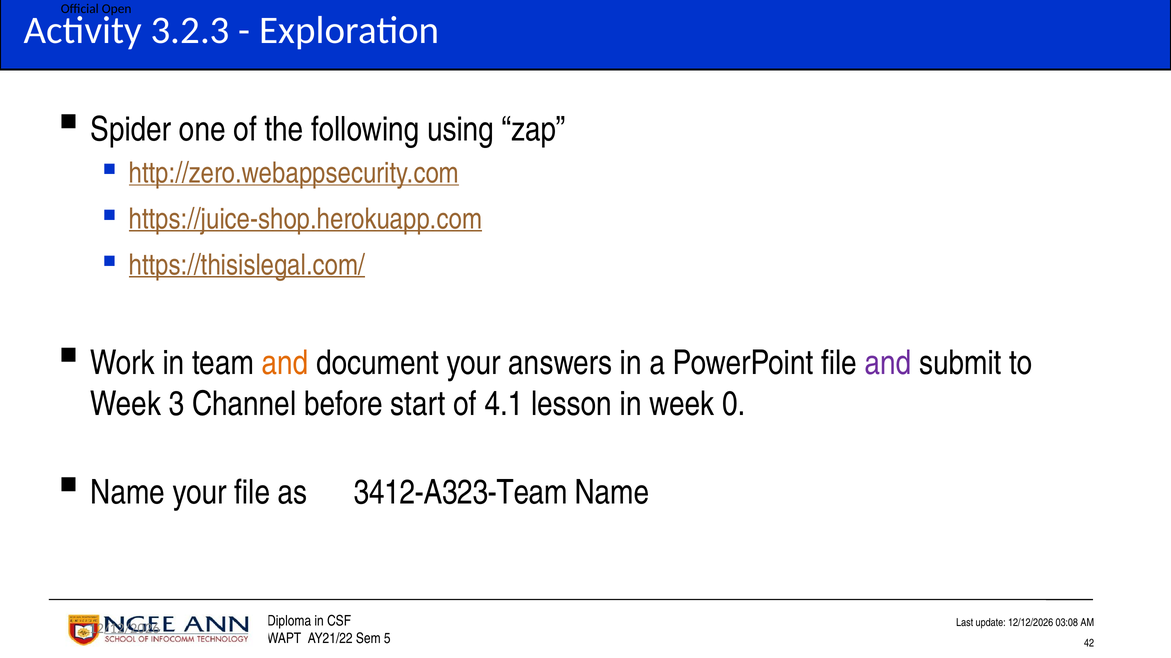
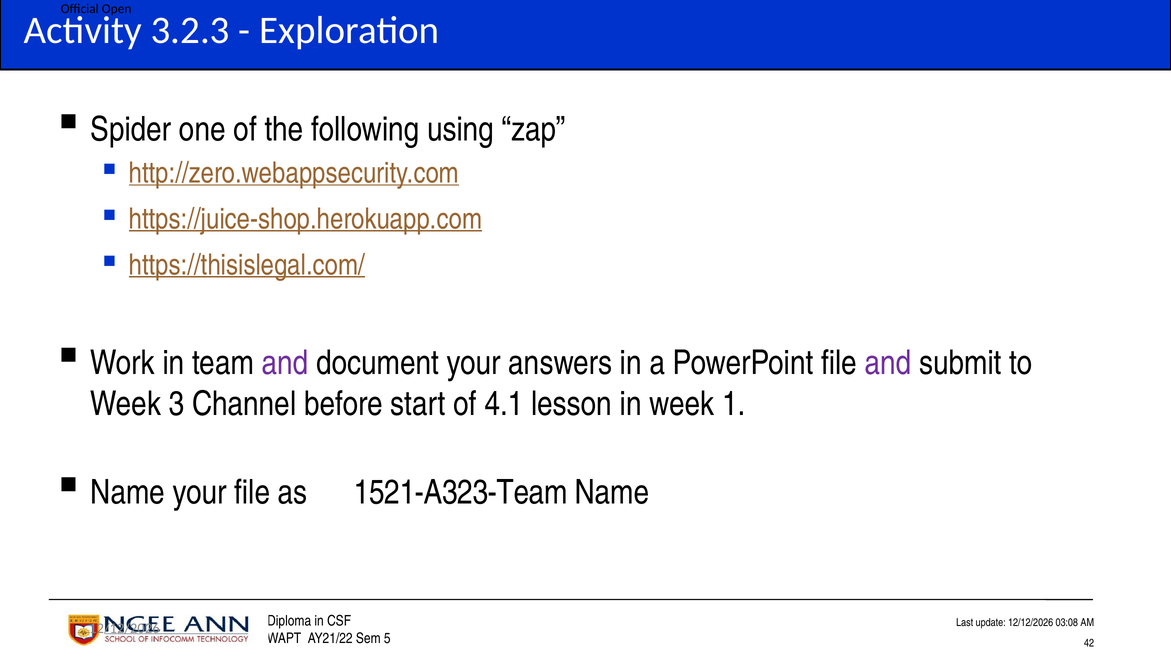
and at (285, 363) colour: orange -> purple
0: 0 -> 1
3412-A323-Team: 3412-A323-Team -> 1521-A323-Team
